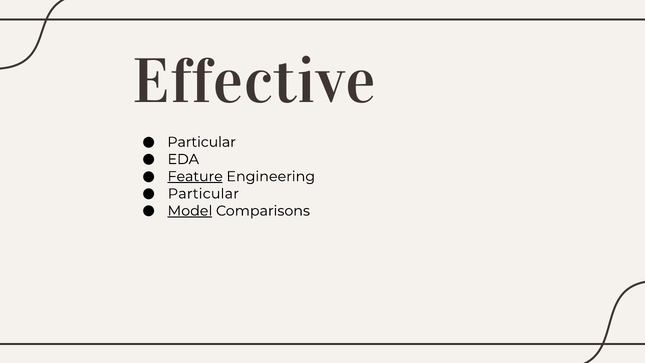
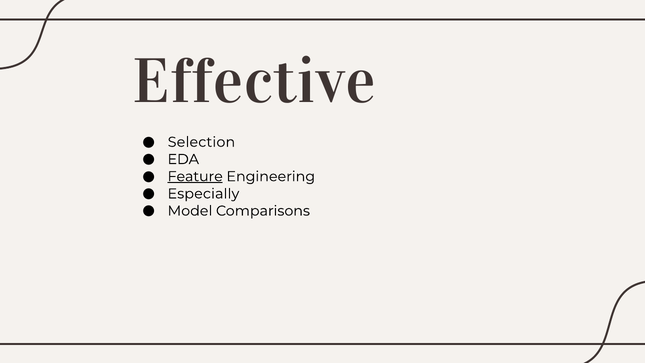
Particular at (202, 142): Particular -> Selection
Particular at (203, 194): Particular -> Especially
Model underline: present -> none
